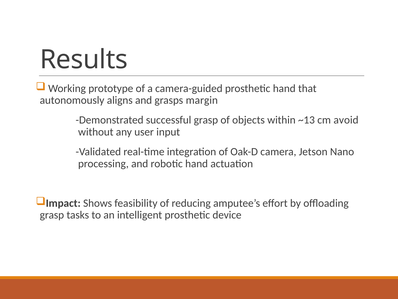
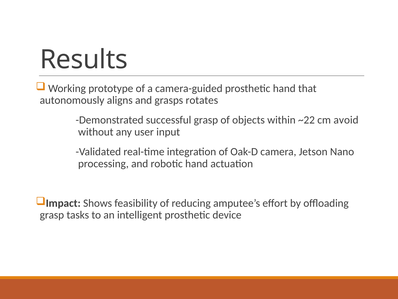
margin: margin -> rotates
~13: ~13 -> ~22
